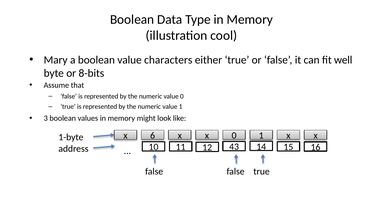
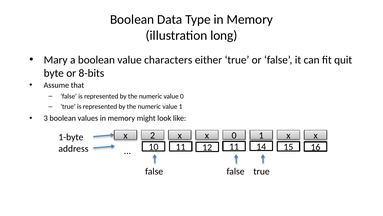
cool: cool -> long
well: well -> quit
6: 6 -> 2
12 43: 43 -> 11
